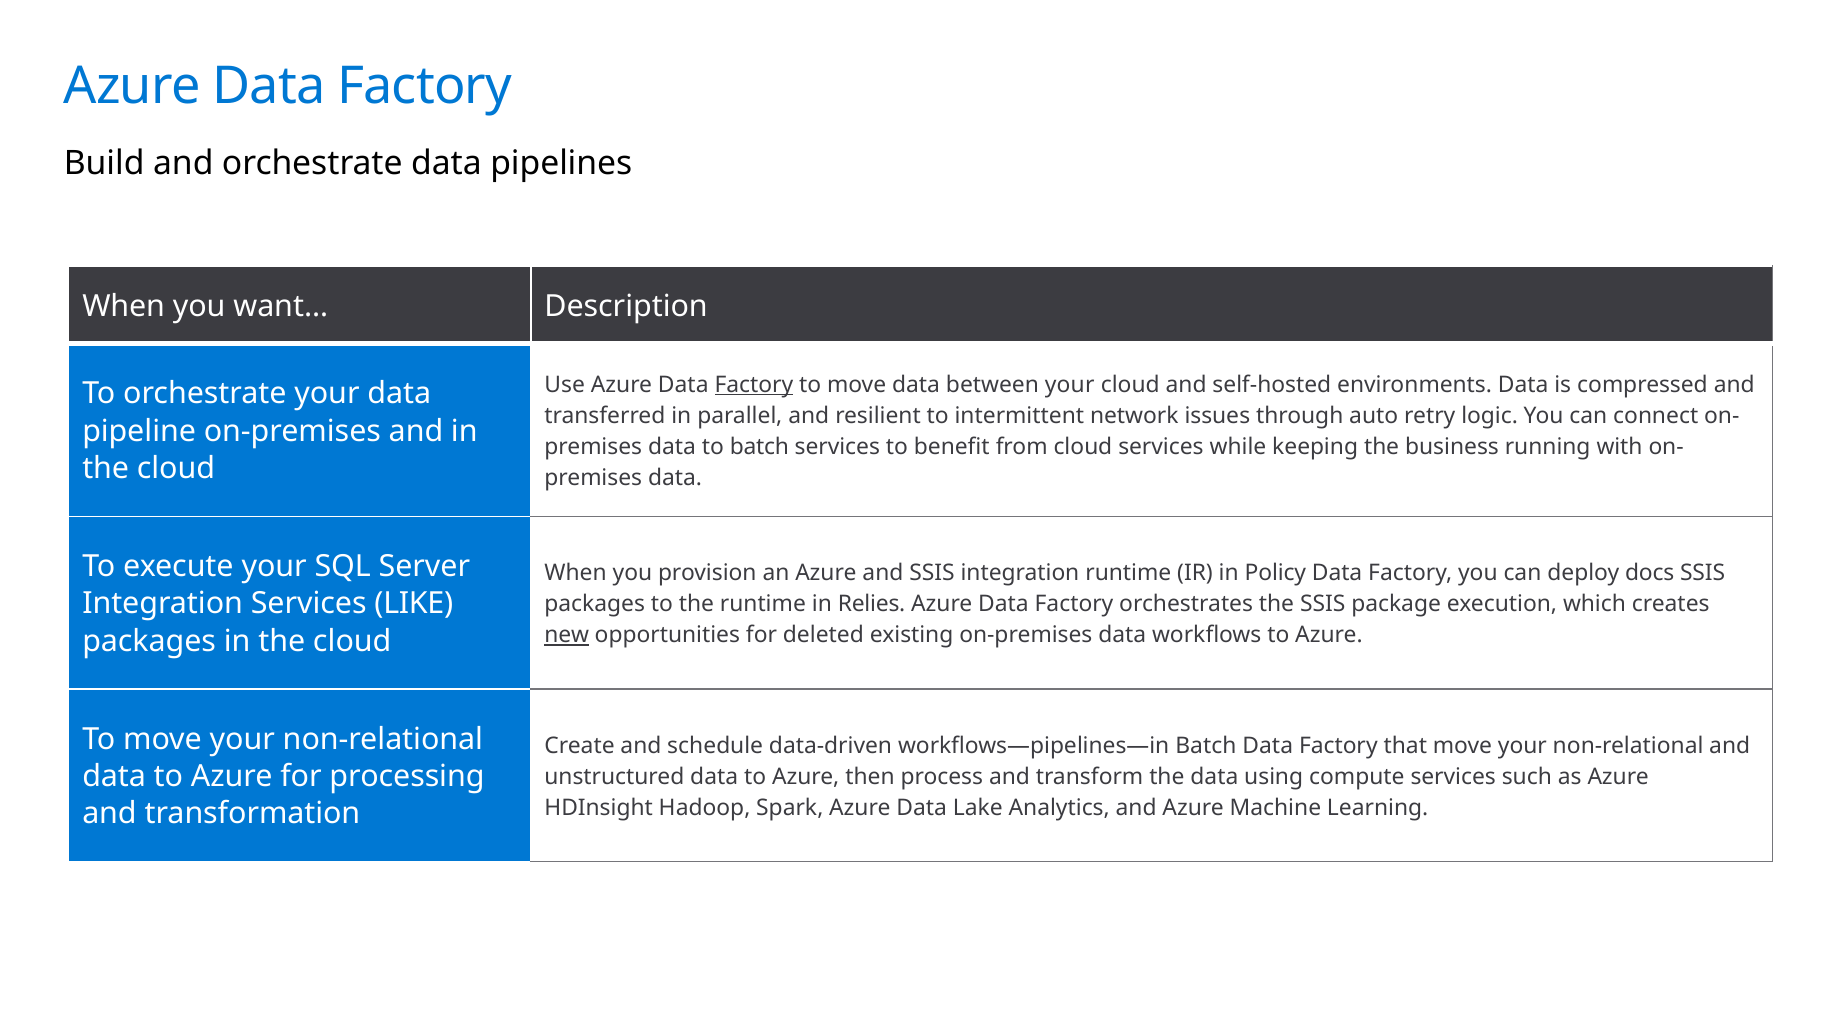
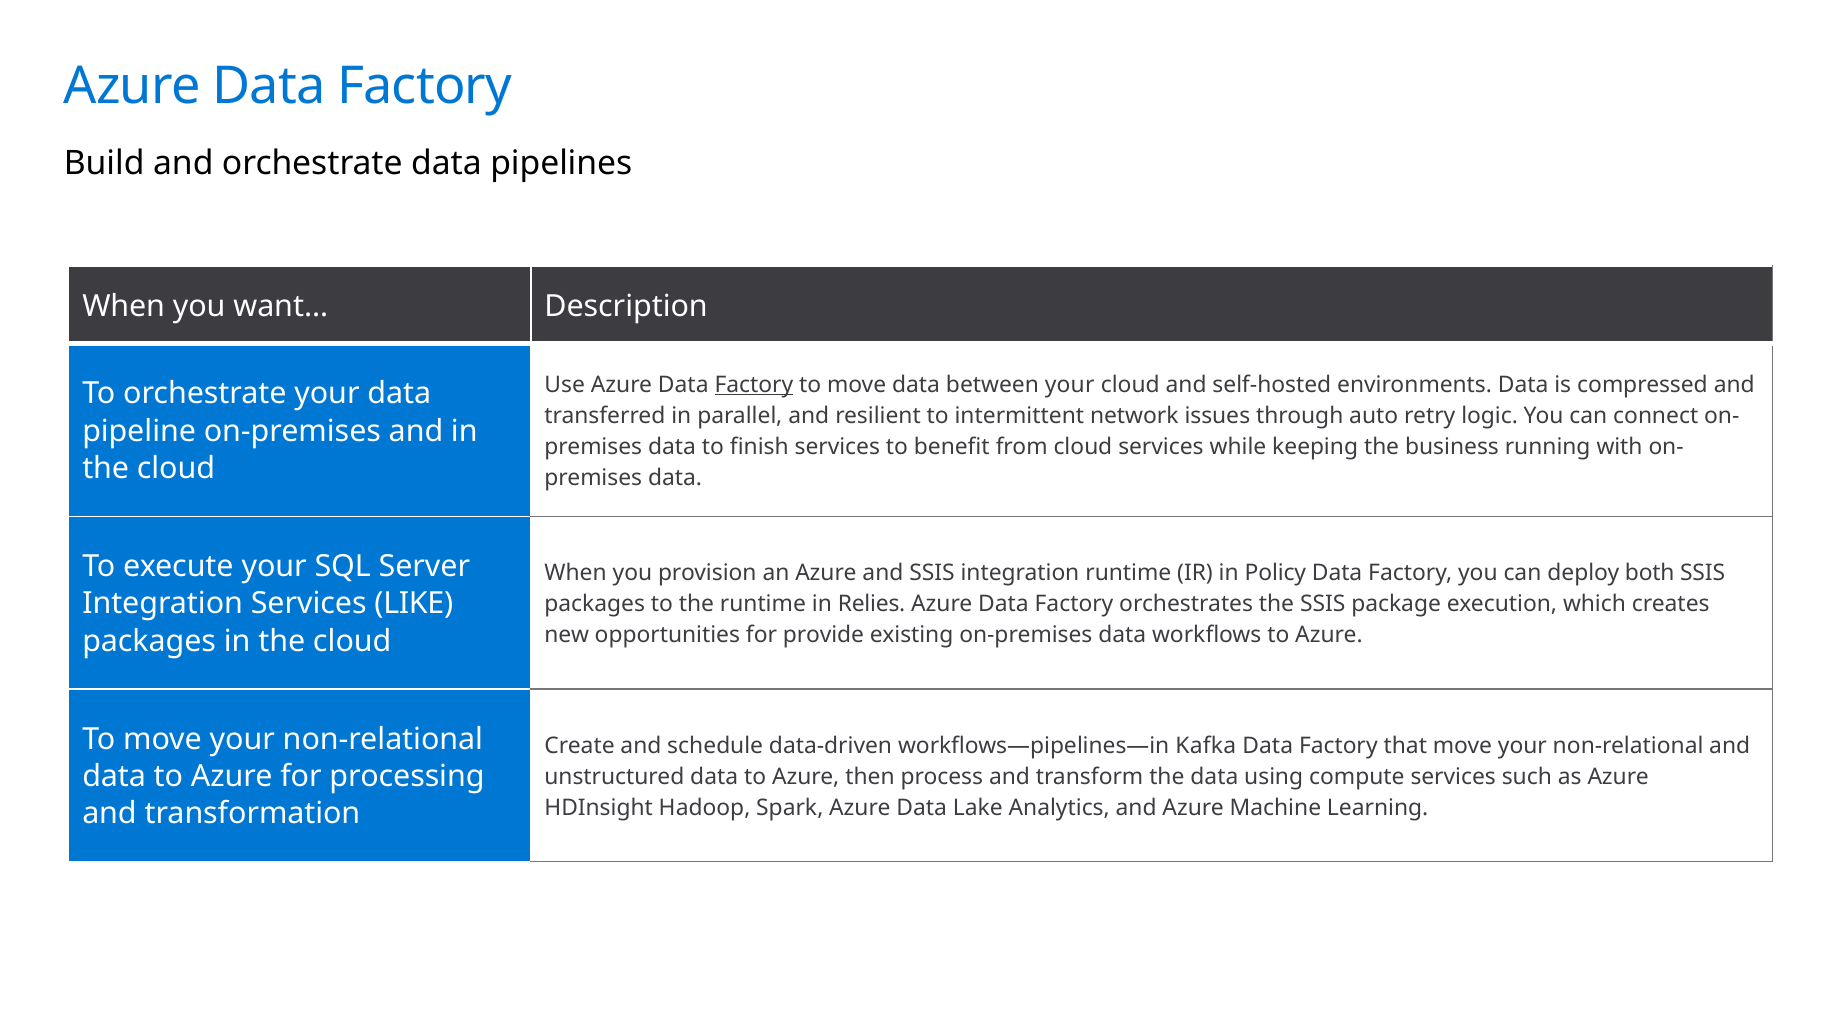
to batch: batch -> finish
docs: docs -> both
new underline: present -> none
deleted: deleted -> provide
workflows—pipelines—in Batch: Batch -> Kafka
